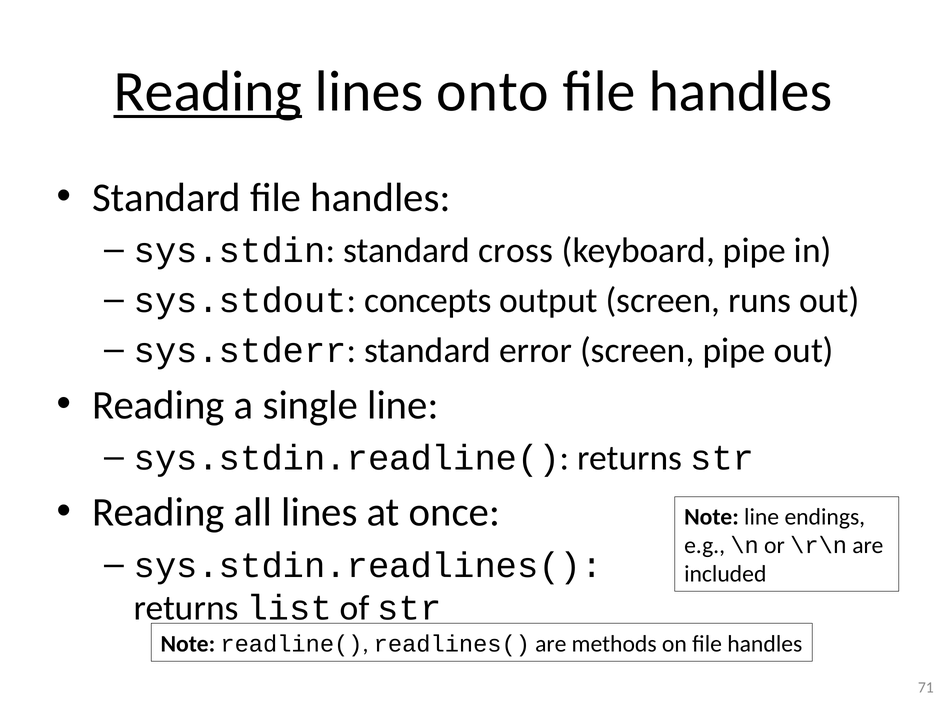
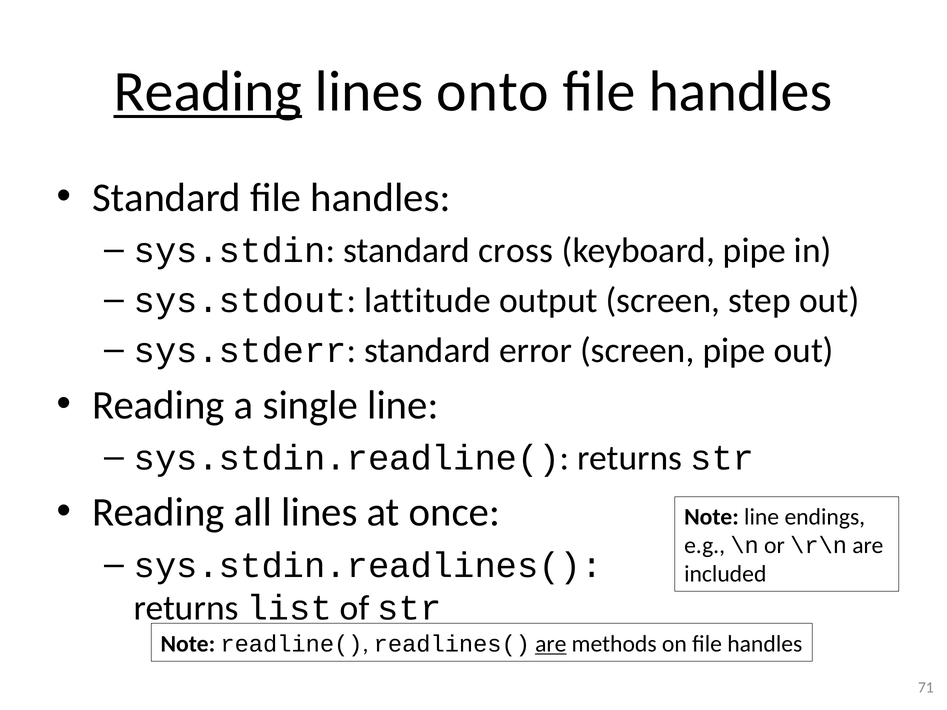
concepts: concepts -> lattitude
runs: runs -> step
are at (551, 644) underline: none -> present
